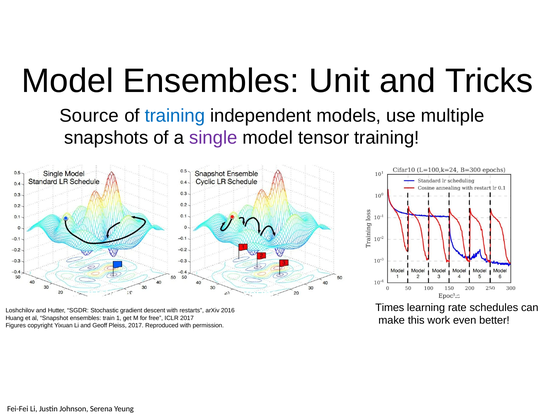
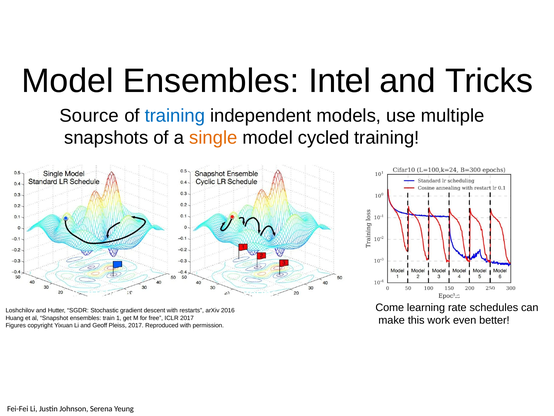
Unit: Unit -> Intel
single colour: purple -> orange
tensor: tensor -> cycled
Times: Times -> Come
